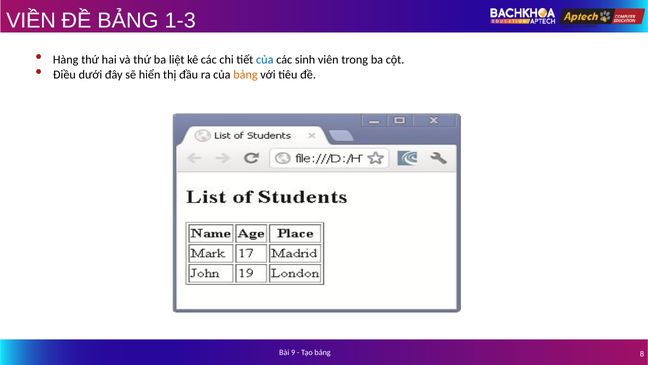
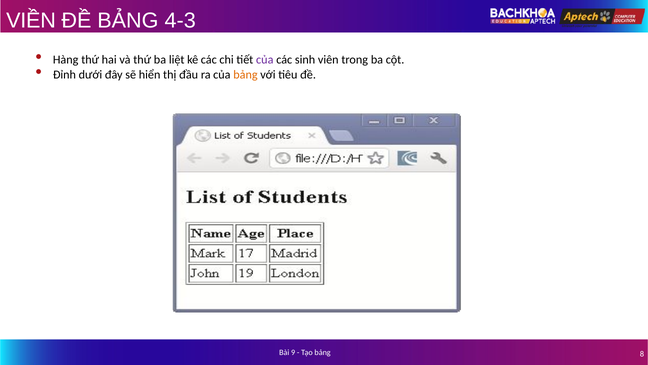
1-3: 1-3 -> 4-3
của at (265, 60) colour: blue -> purple
Điều: Điều -> Đỉnh
